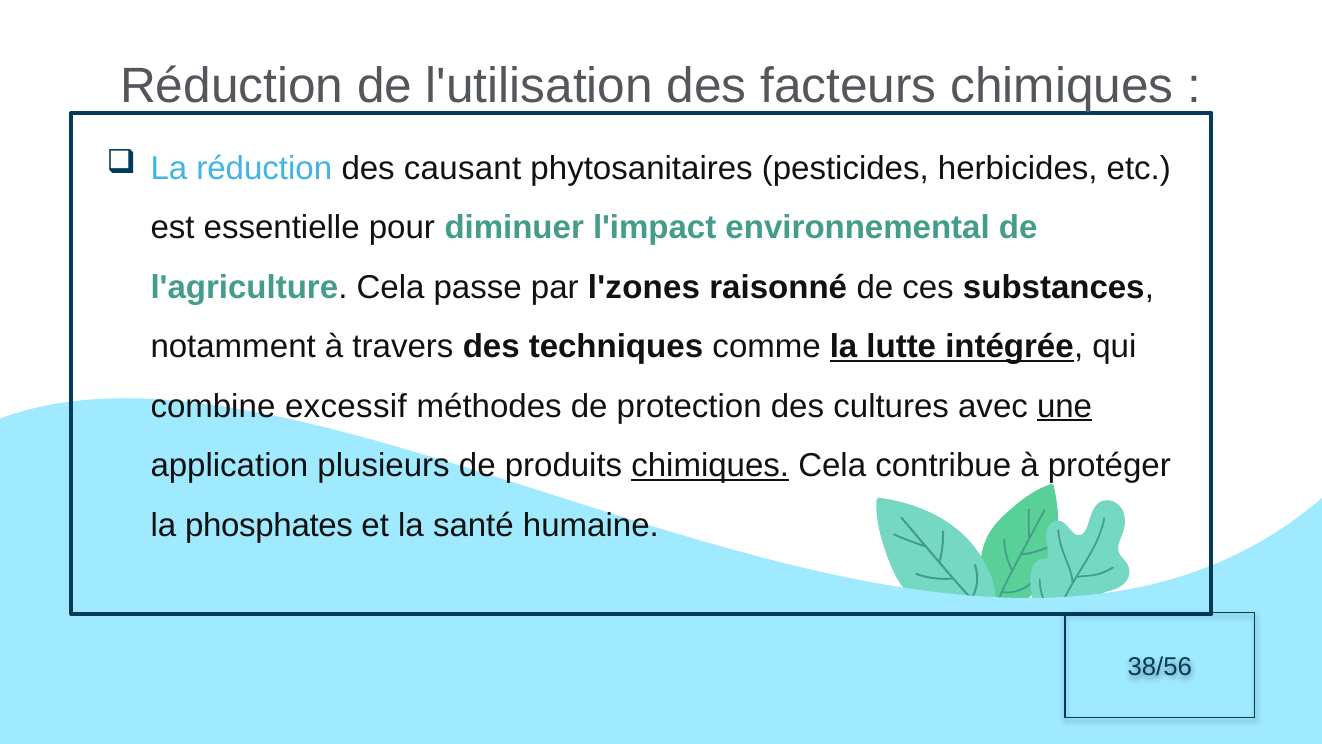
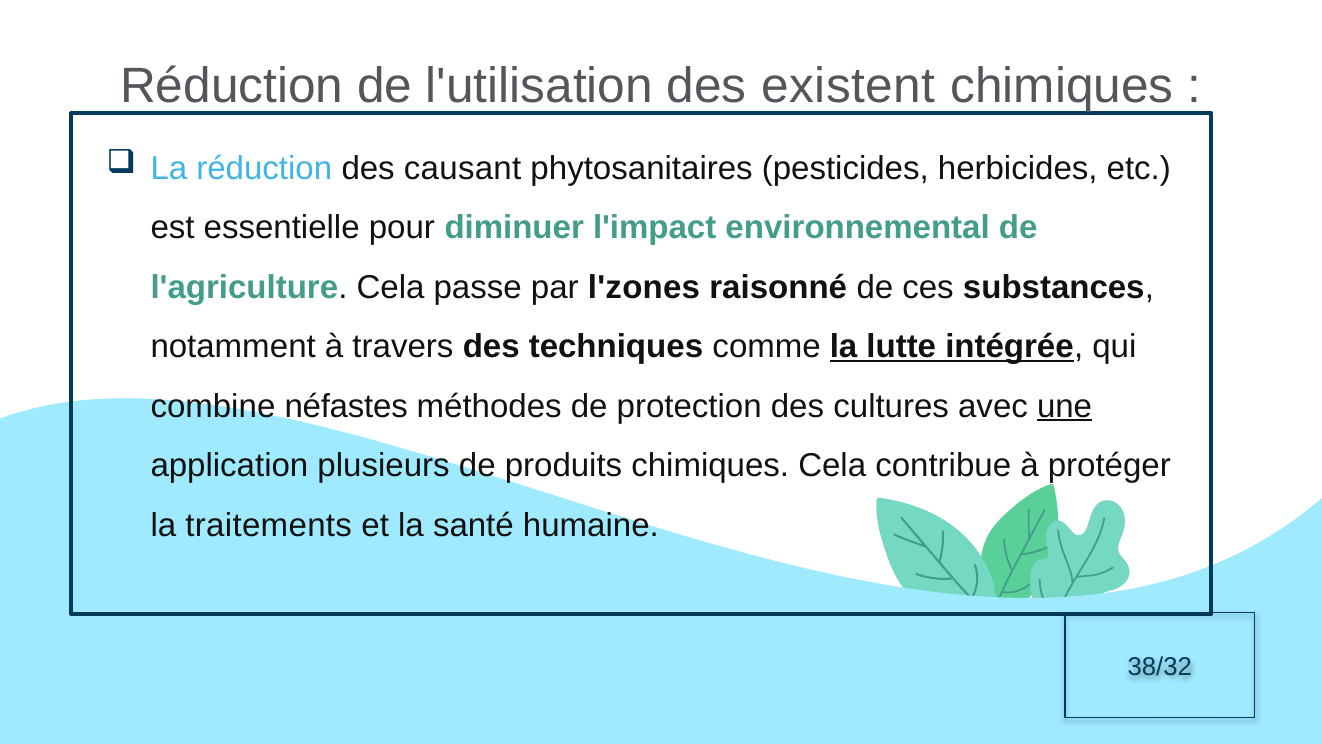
facteurs: facteurs -> existent
excessif: excessif -> néfastes
chimiques at (710, 465) underline: present -> none
phosphates: phosphates -> traitements
38/56: 38/56 -> 38/32
